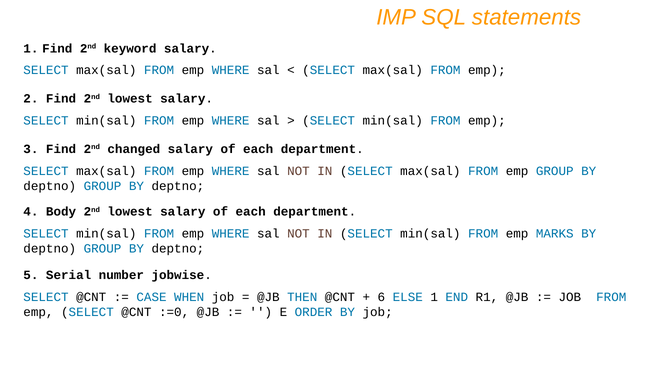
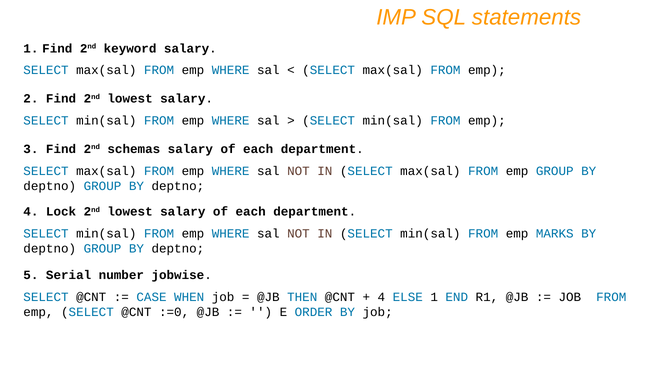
changed: changed -> schemas
Body: Body -> Lock
6 at (381, 297): 6 -> 4
